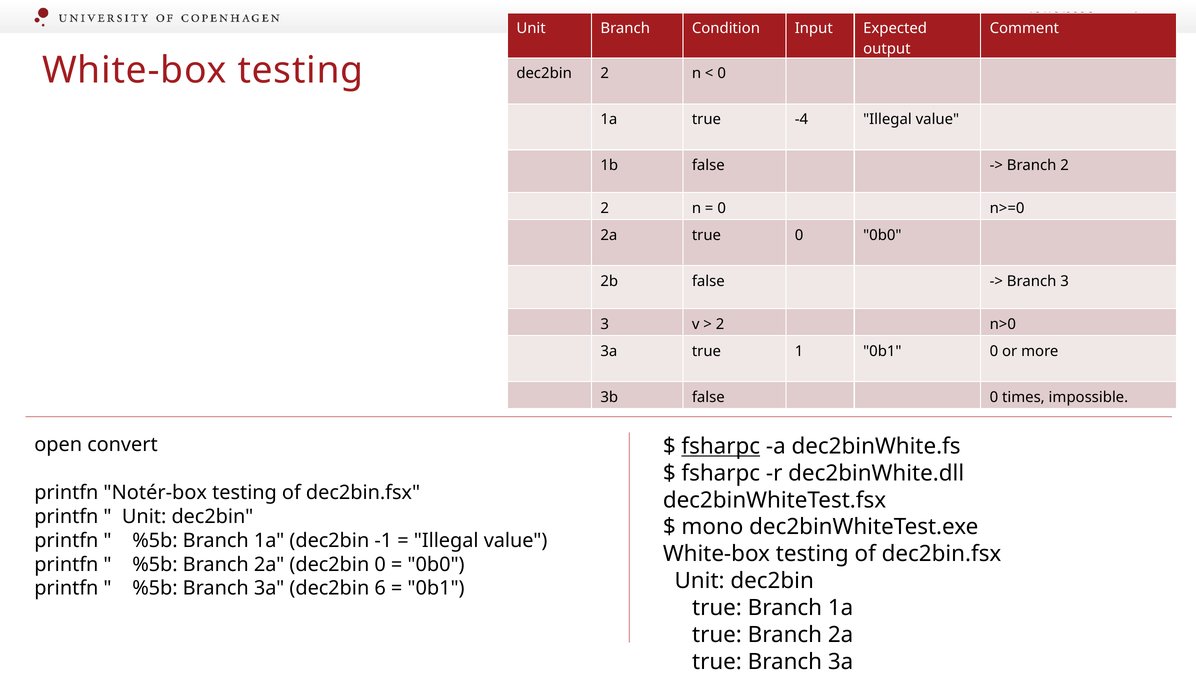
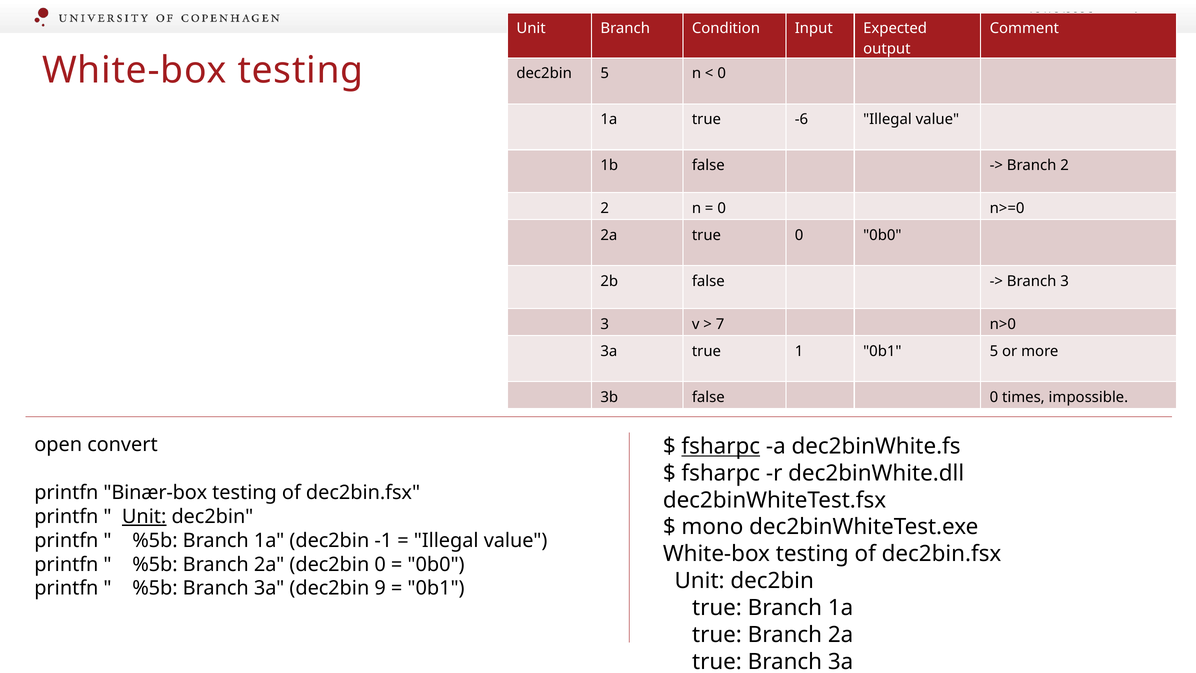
dec2bin 2: 2 -> 5
-4: -4 -> -6
2 at (720, 324): 2 -> 7
0b1 0: 0 -> 5
Notér-box: Notér-box -> Binær-box
Unit at (144, 516) underline: none -> present
6: 6 -> 9
